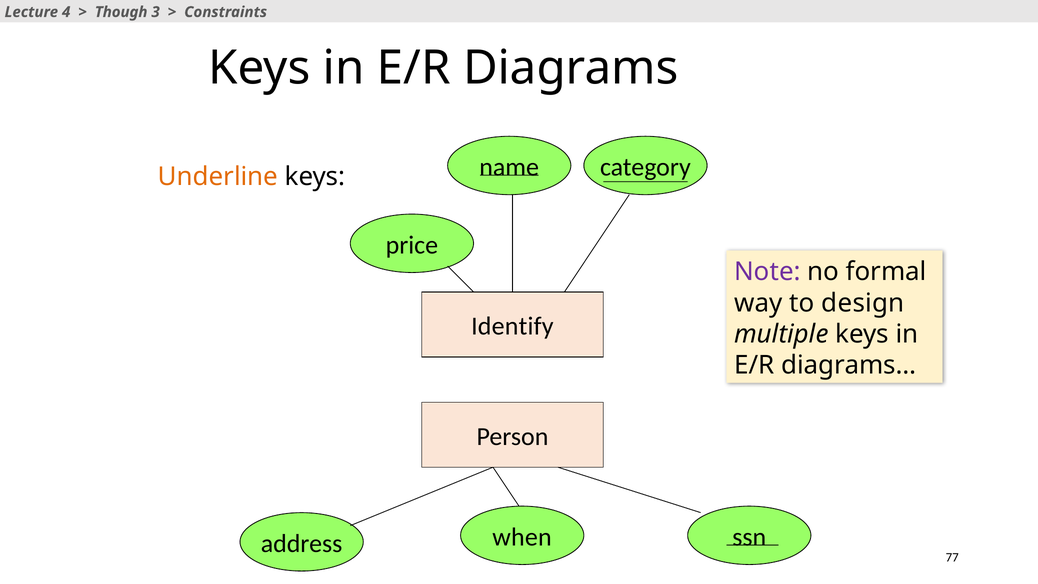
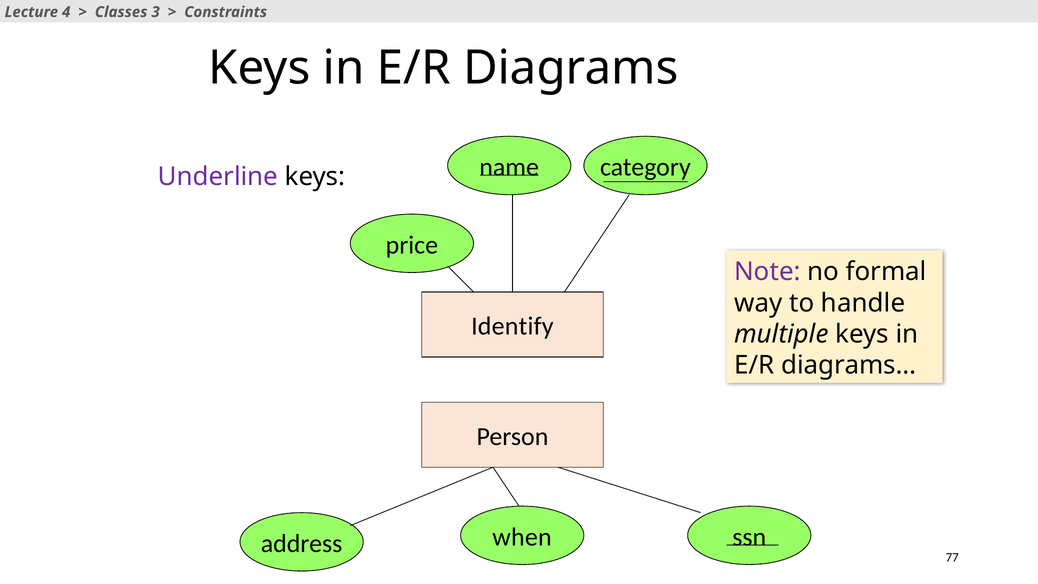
Though: Though -> Classes
Underline colour: orange -> purple
design: design -> handle
